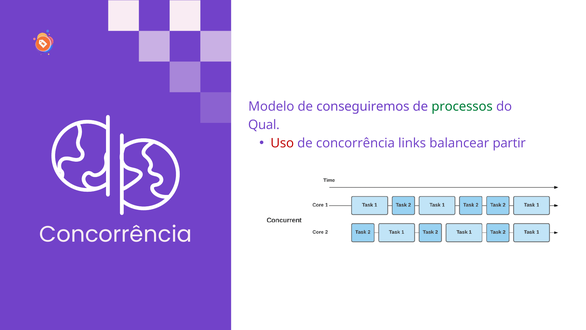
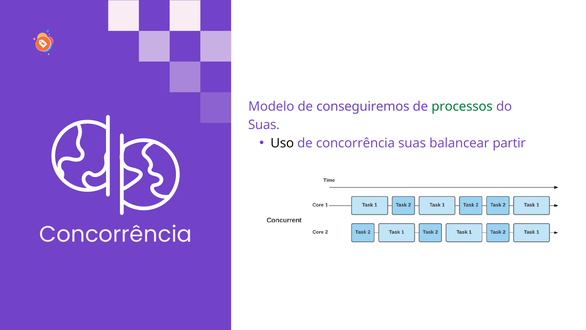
Qual at (264, 125): Qual -> Suas
Uso colour: red -> black
concorrência links: links -> suas
